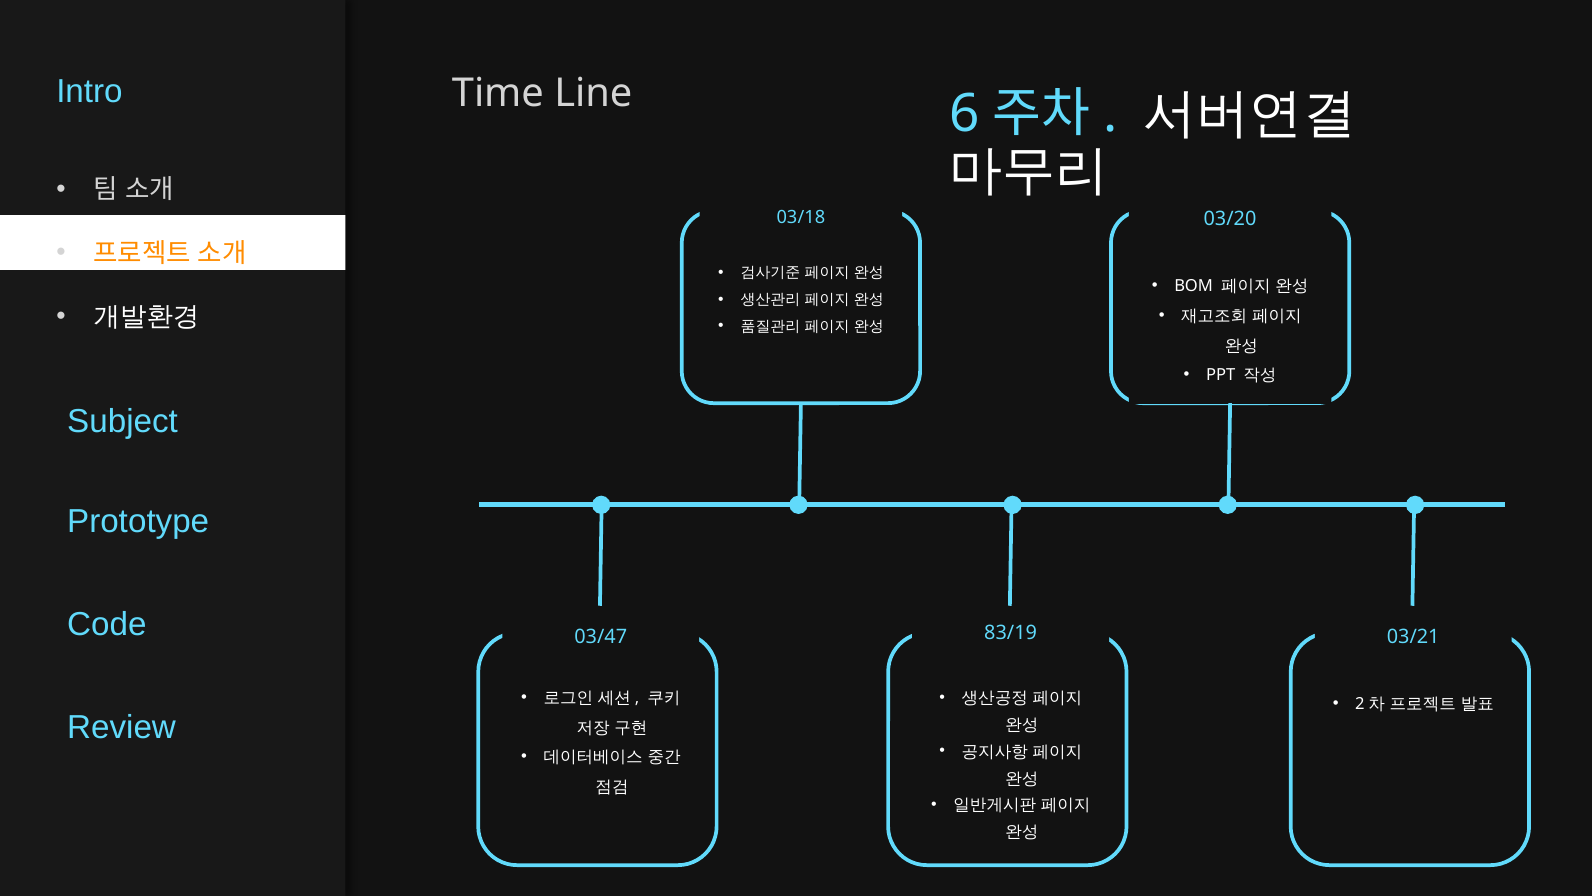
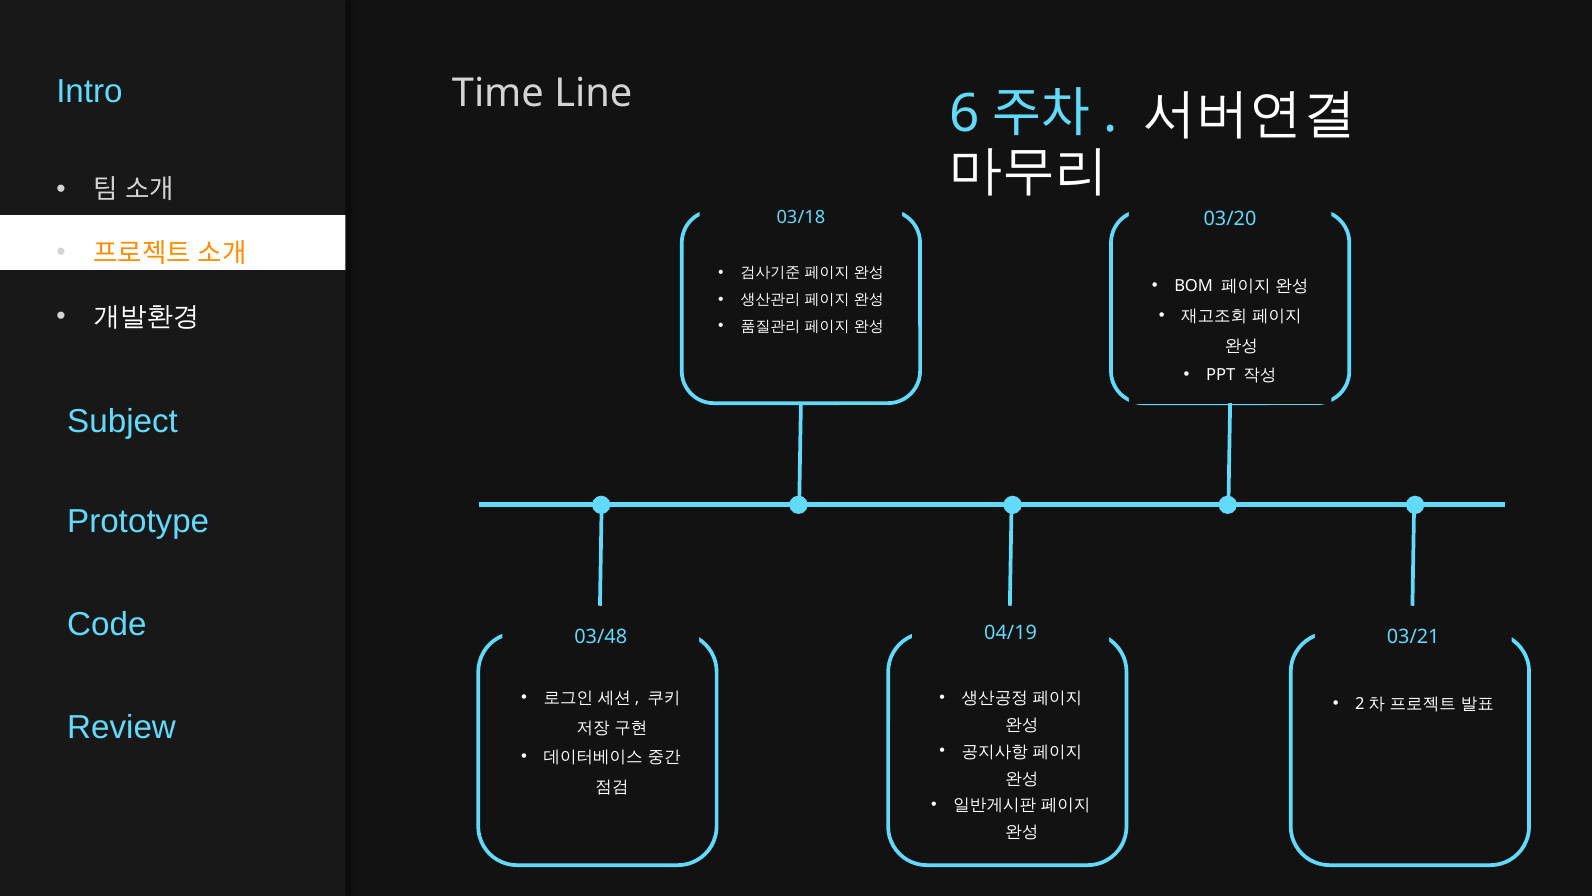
83/19: 83/19 -> 04/19
03/47: 03/47 -> 03/48
